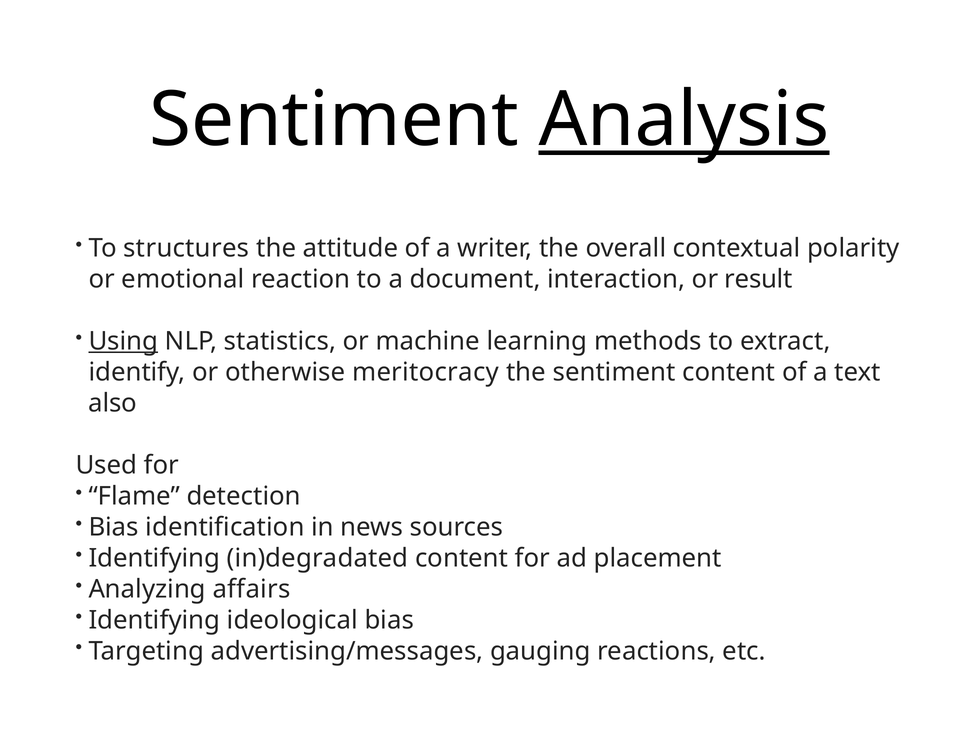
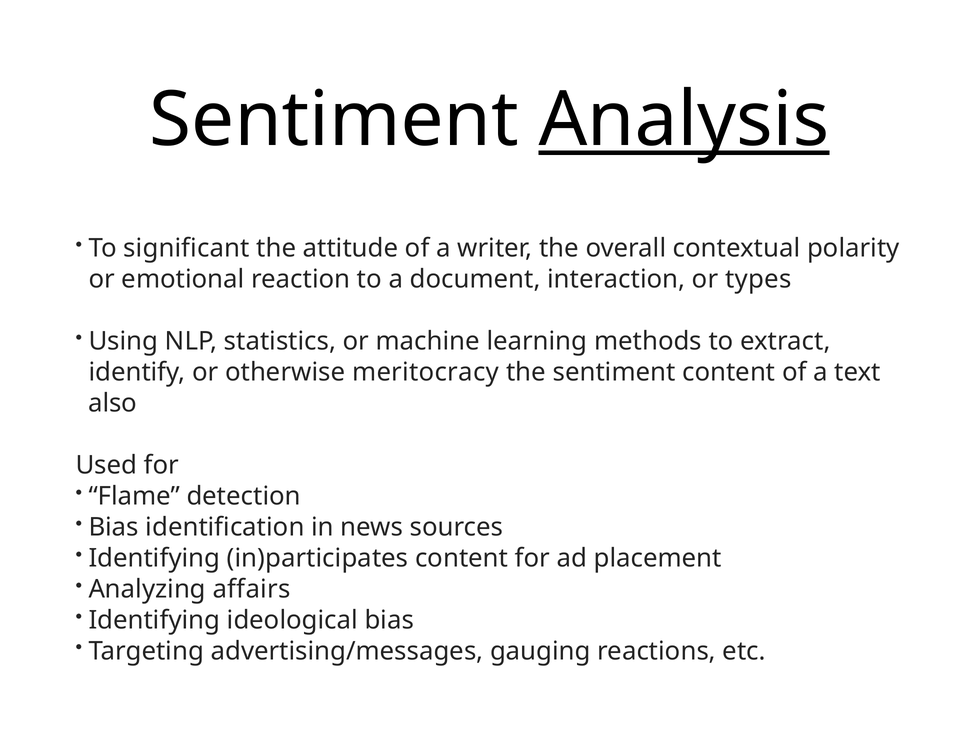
structures: structures -> significant
result: result -> types
Using underline: present -> none
in)degradated: in)degradated -> in)participates
